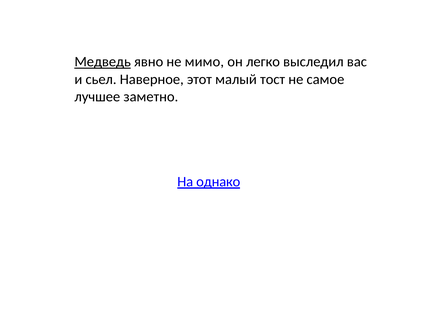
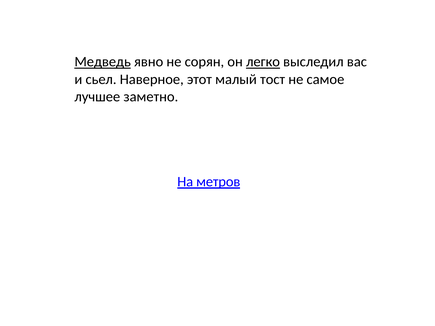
мимо: мимо -> сорян
легко underline: none -> present
однако: однако -> метров
